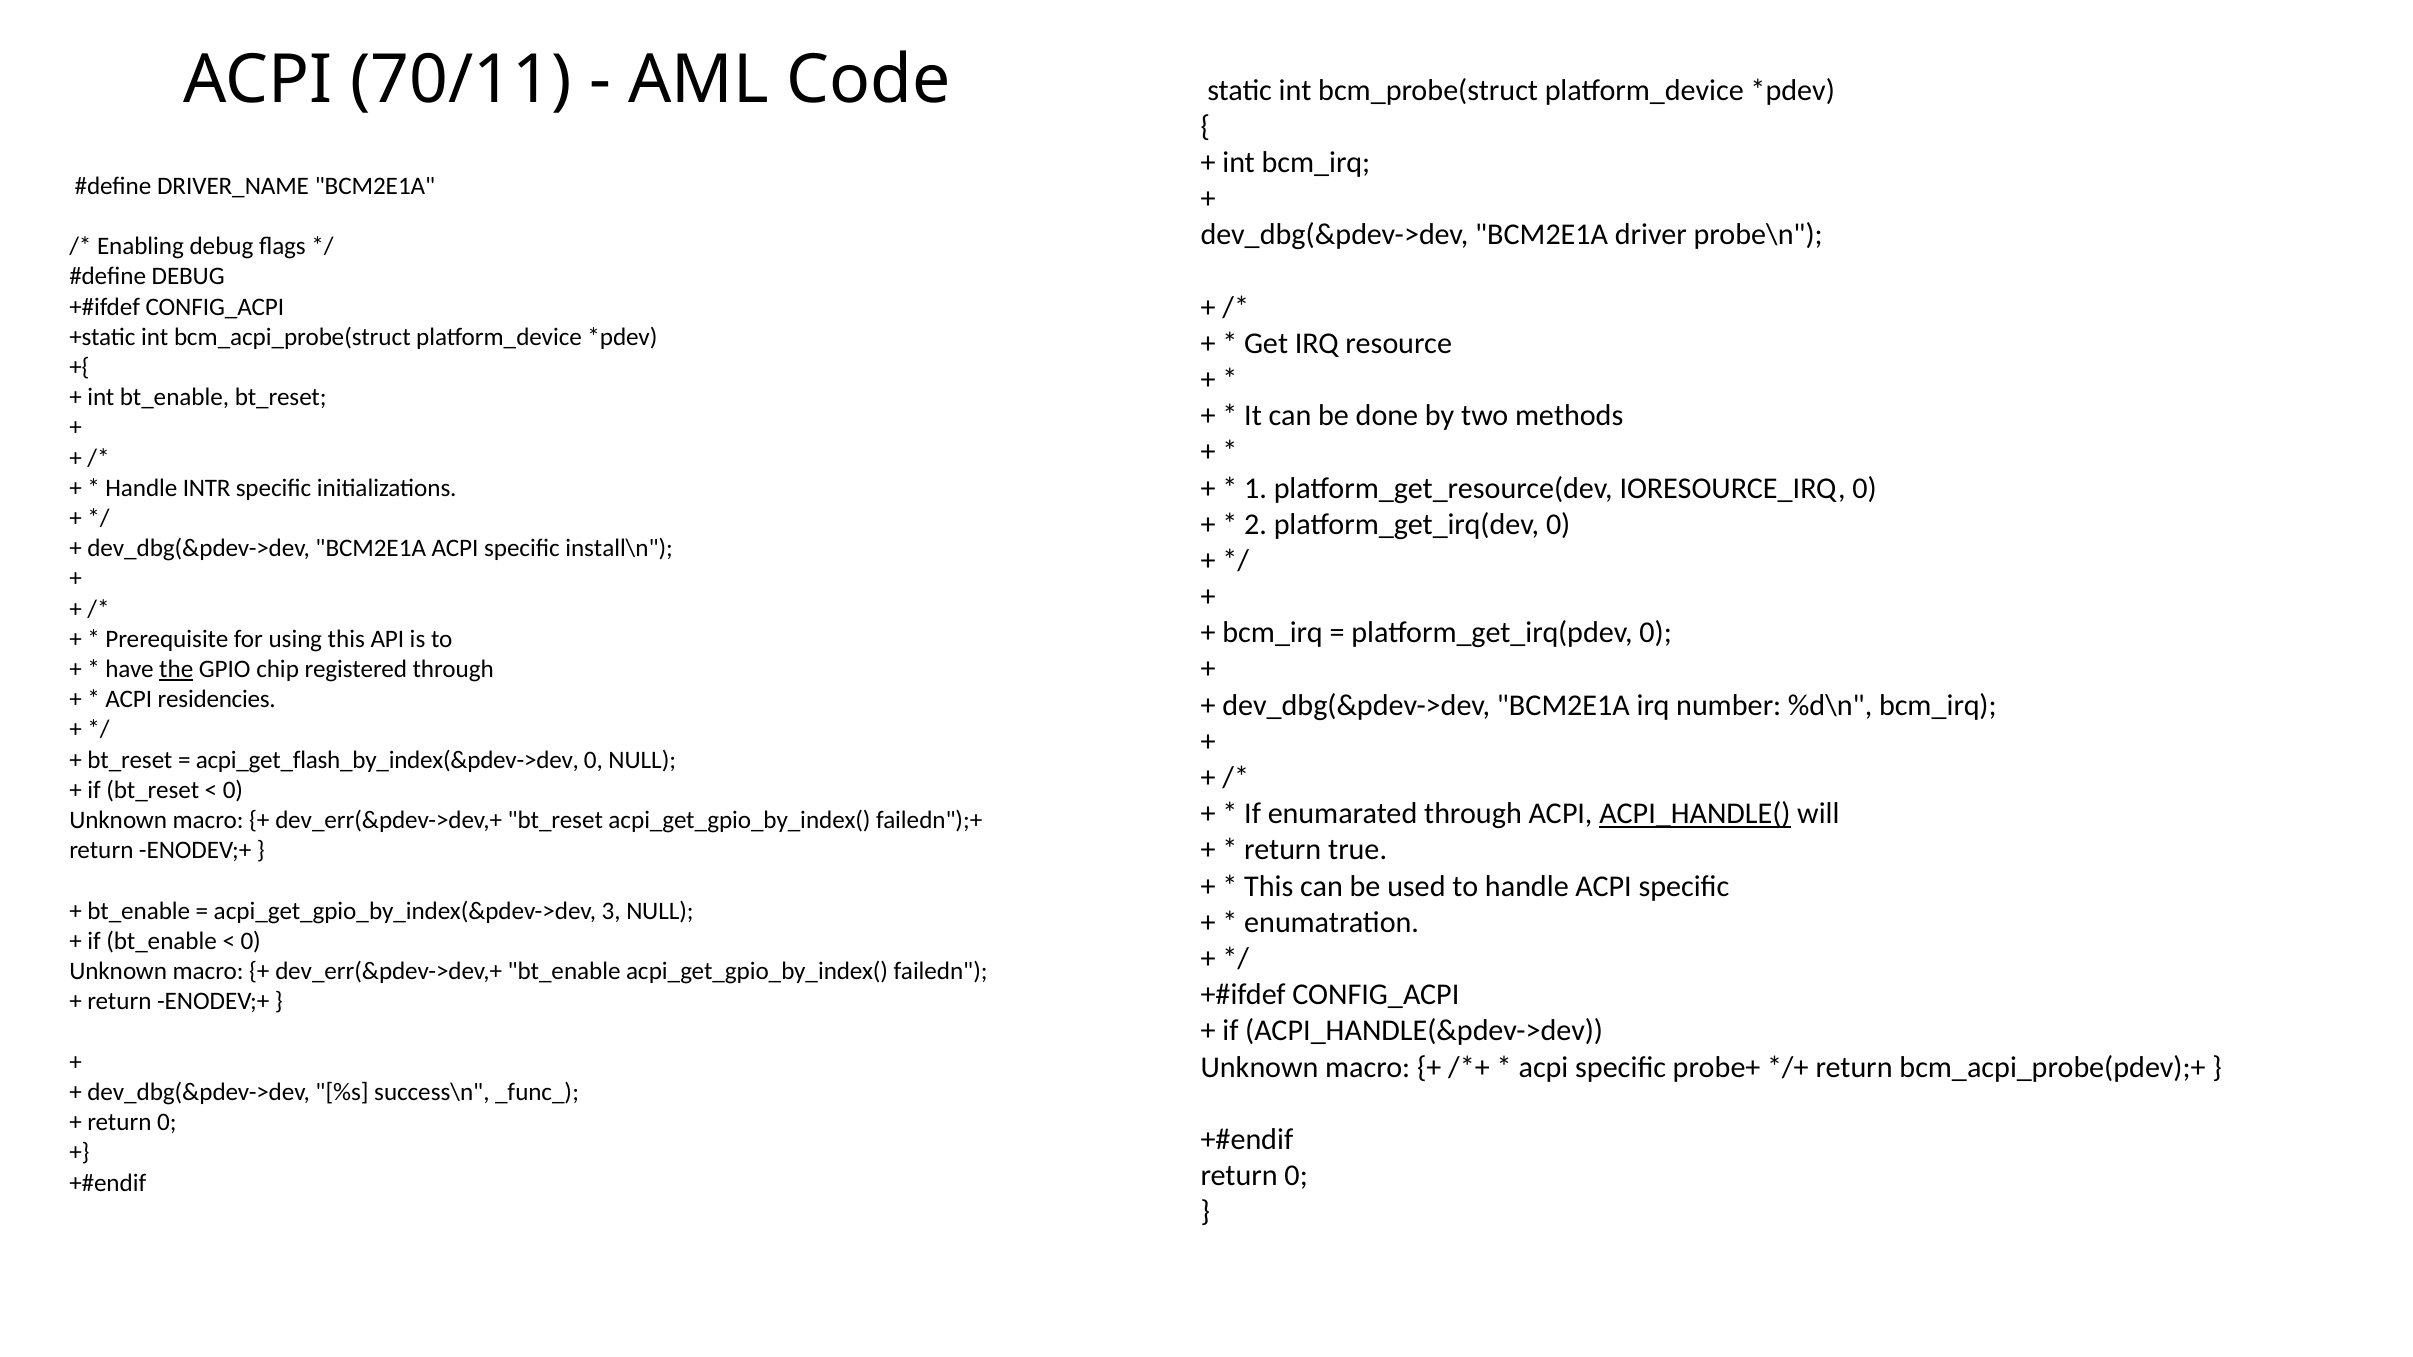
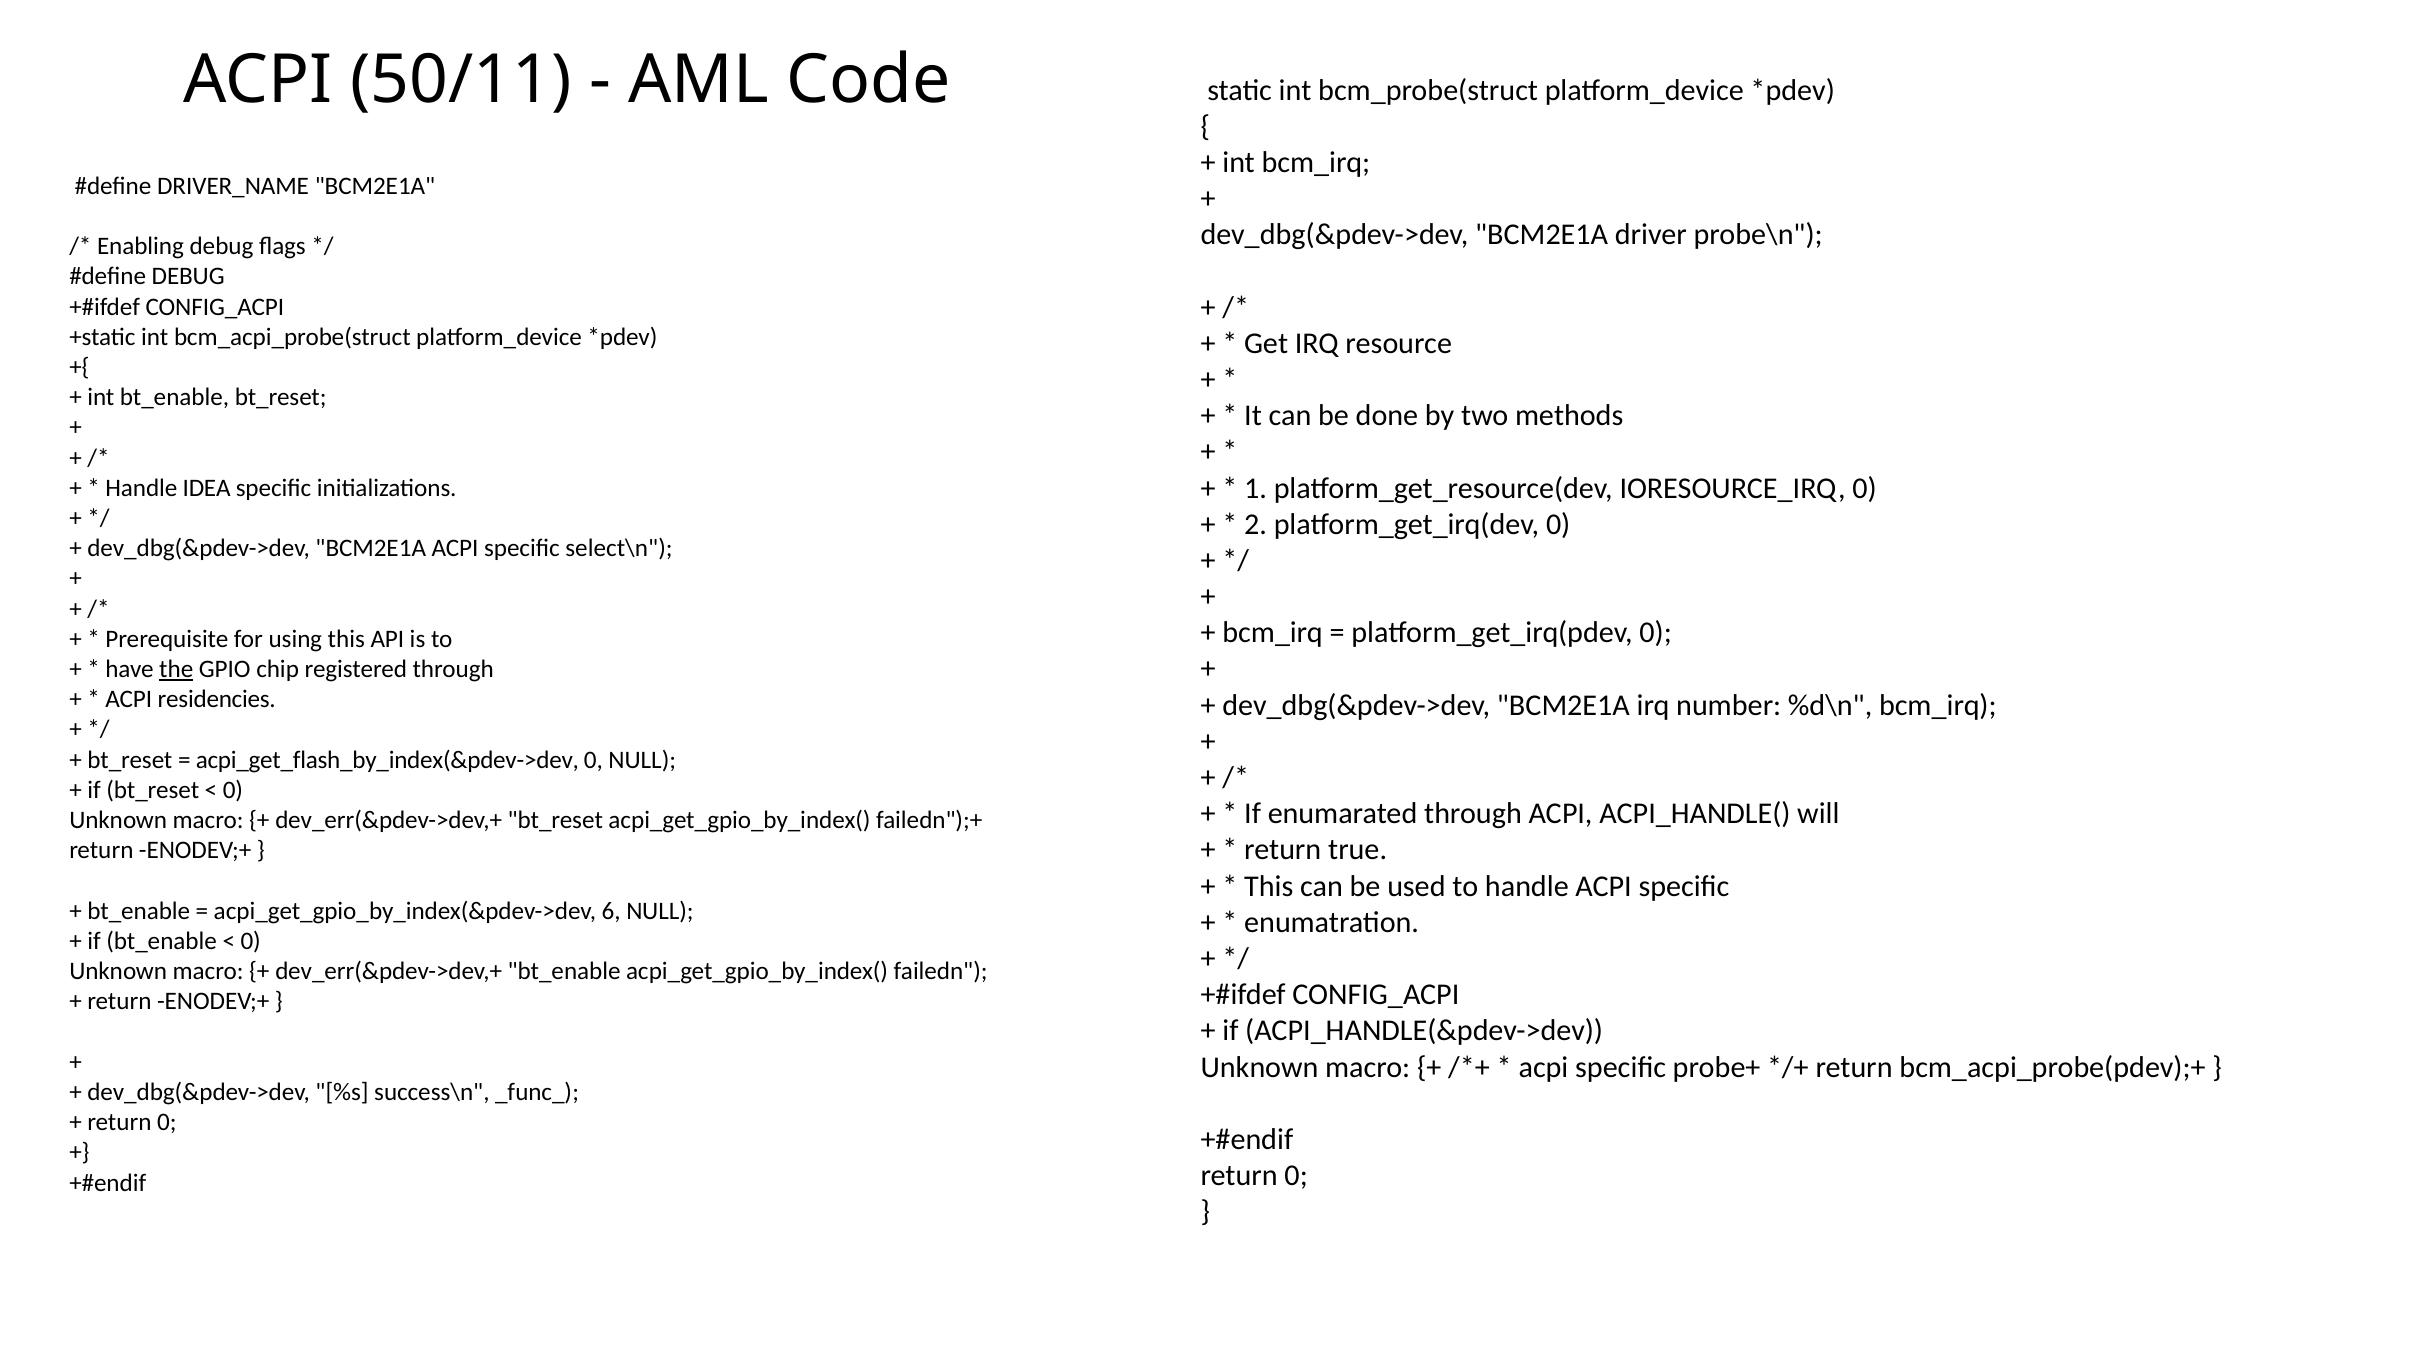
70/11: 70/11 -> 50/11
INTR: INTR -> IDEA
install\n: install\n -> select\n
ACPI_HANDLE( underline: present -> none
3: 3 -> 6
